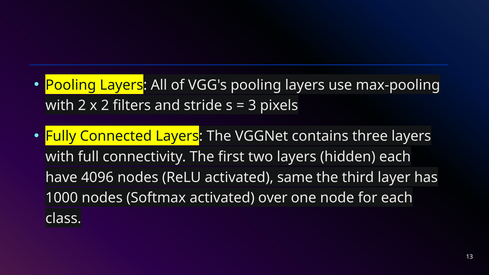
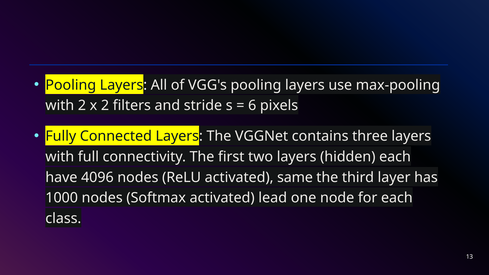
3: 3 -> 6
over: over -> lead
